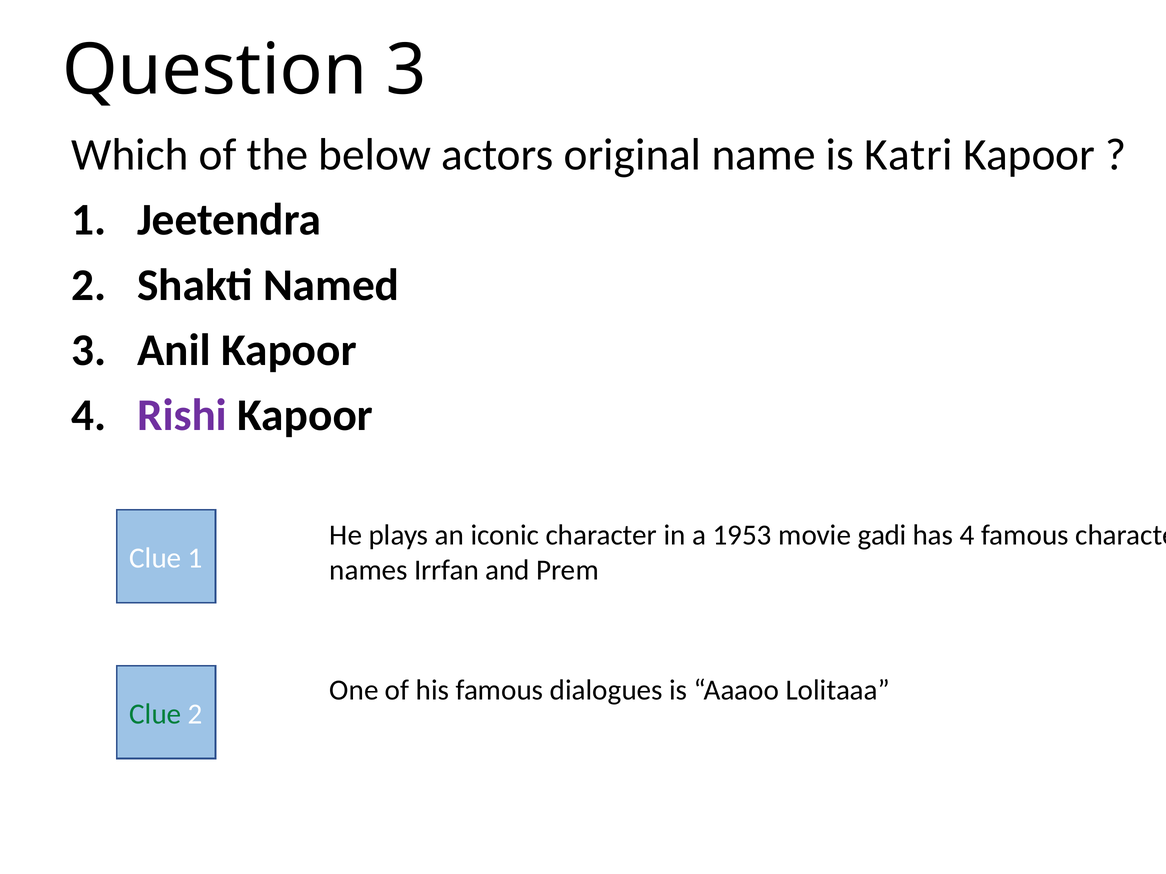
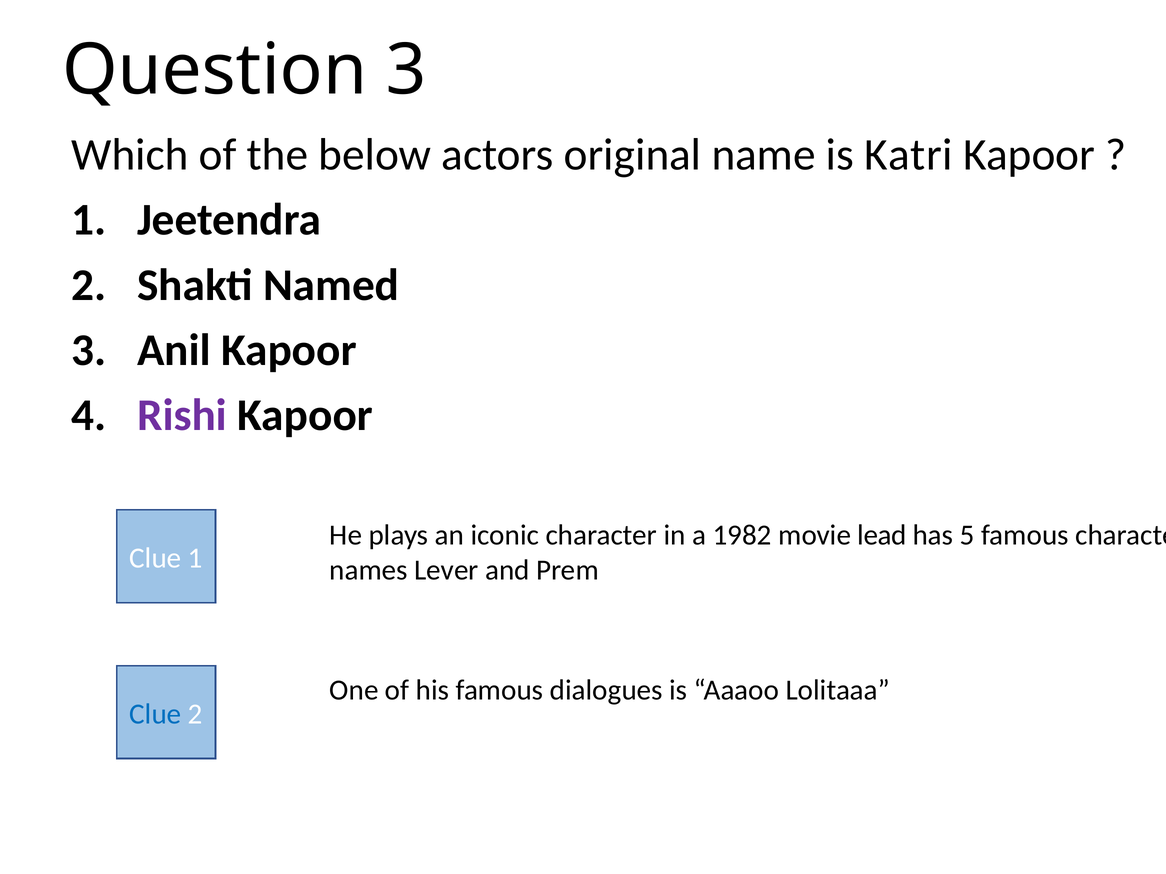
1953: 1953 -> 1982
gadi: gadi -> lead
has 4: 4 -> 5
Irrfan: Irrfan -> Lever
Clue at (155, 715) colour: green -> blue
